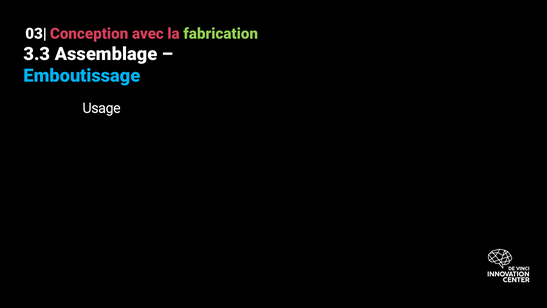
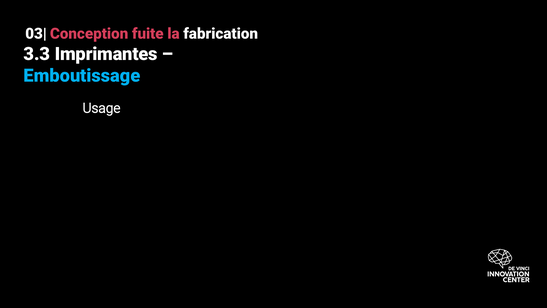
avec: avec -> fuite
fabrication colour: light green -> white
Assemblage: Assemblage -> Imprimantes
